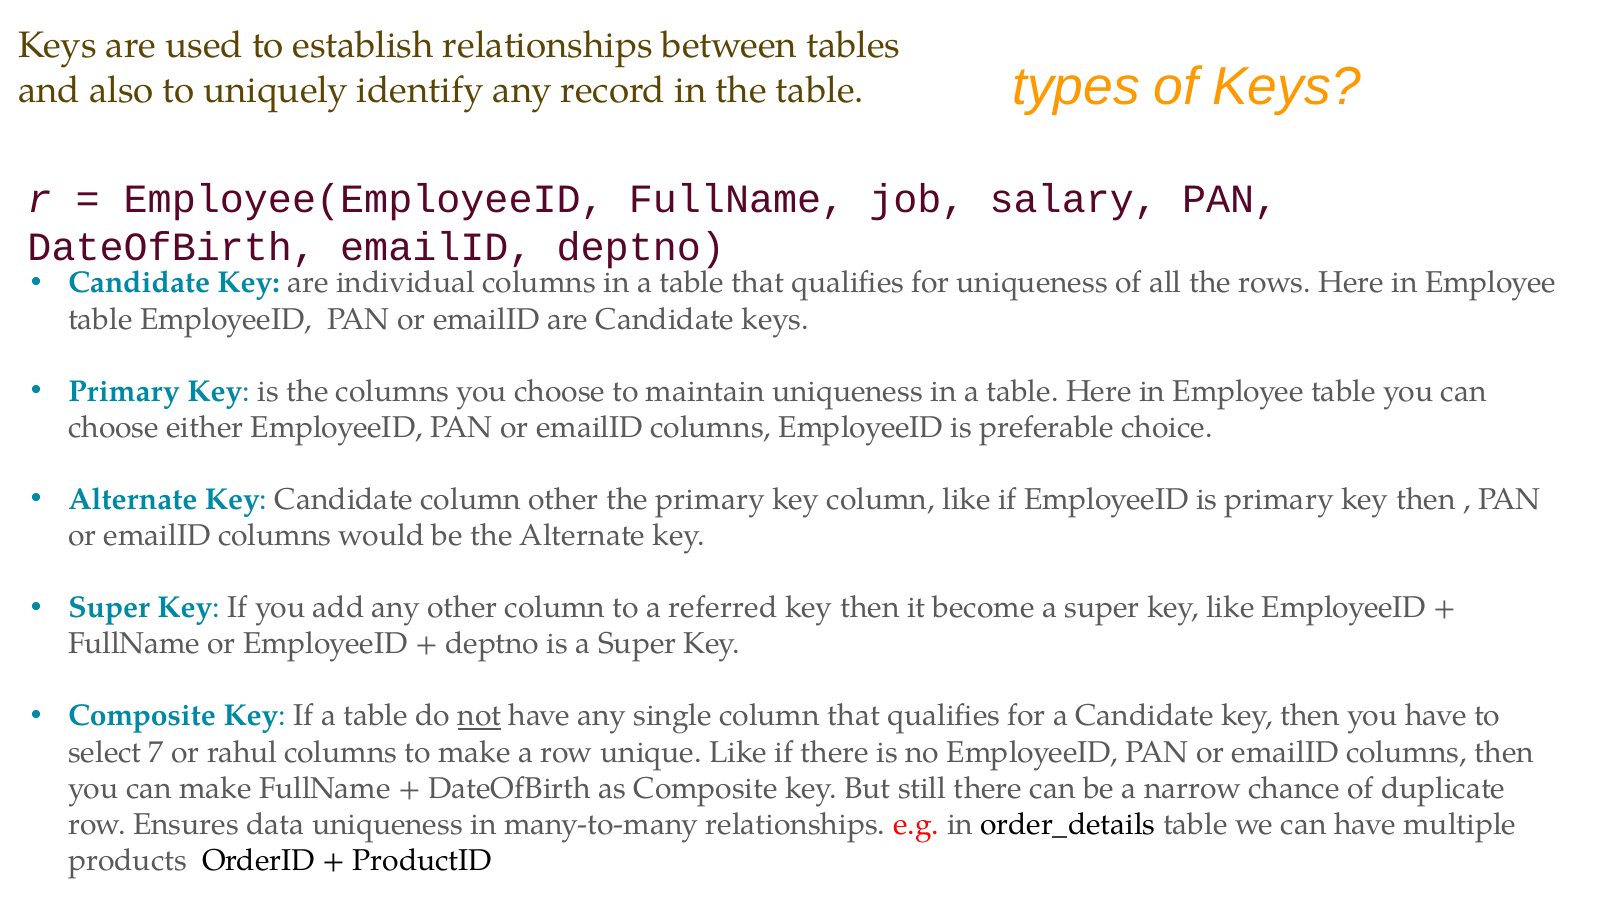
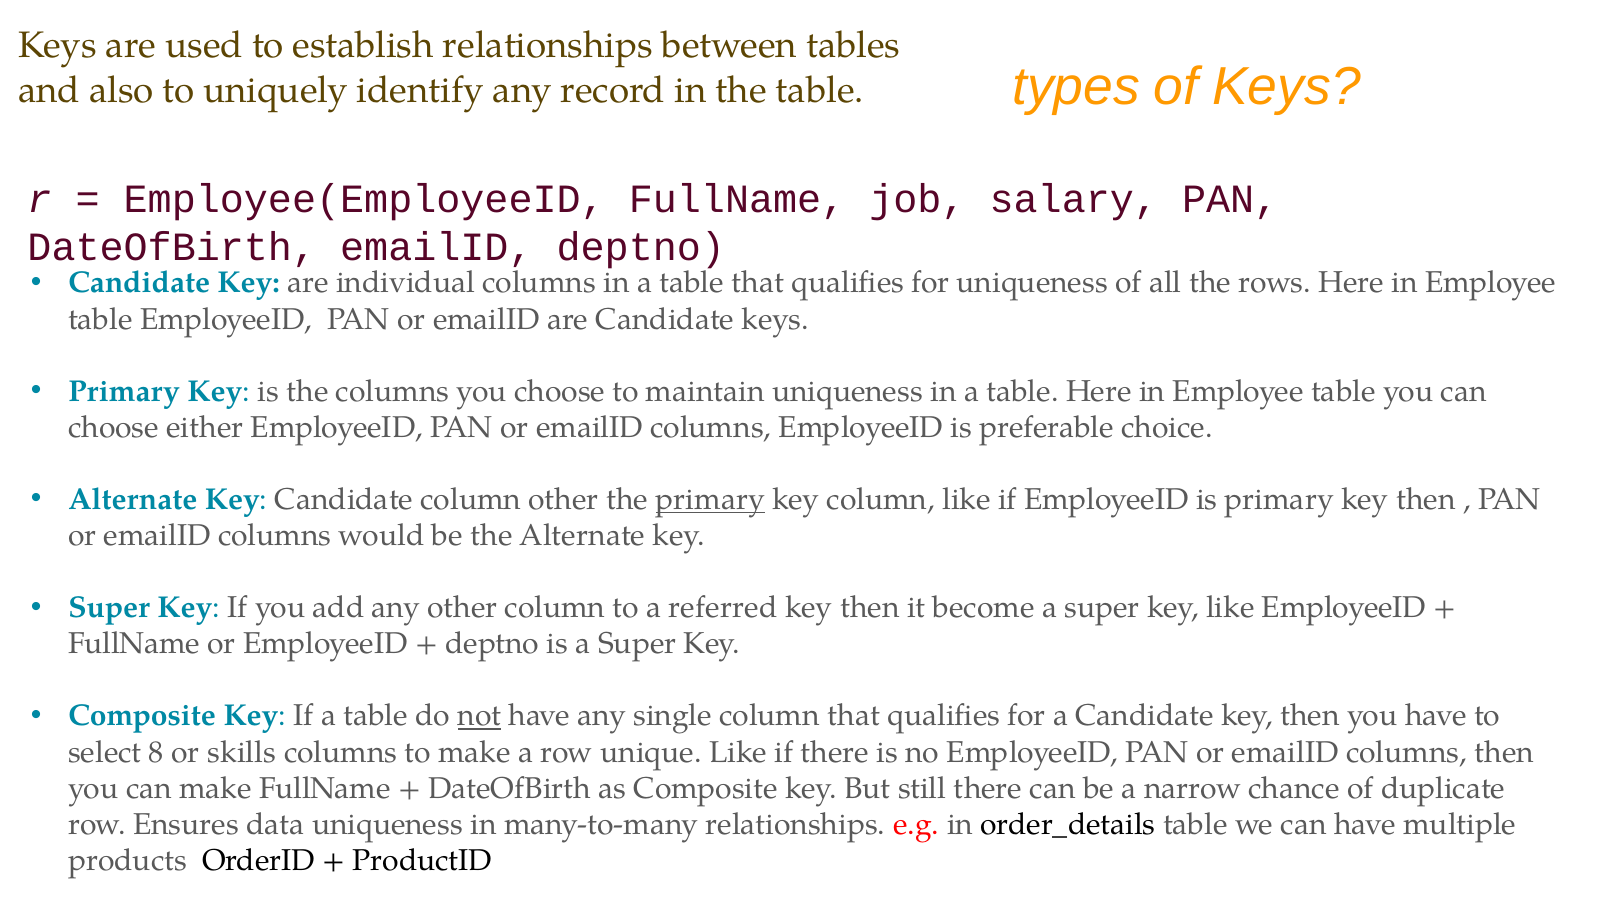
primary at (710, 499) underline: none -> present
7: 7 -> 8
rahul: rahul -> skills
